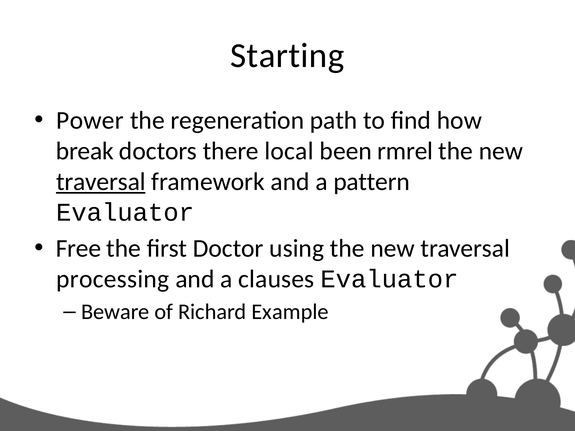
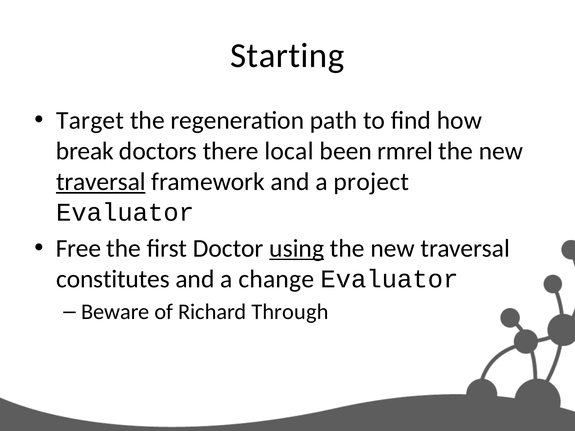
Power: Power -> Target
pattern: pattern -> project
using underline: none -> present
processing: processing -> constitutes
clauses: clauses -> change
Example: Example -> Through
